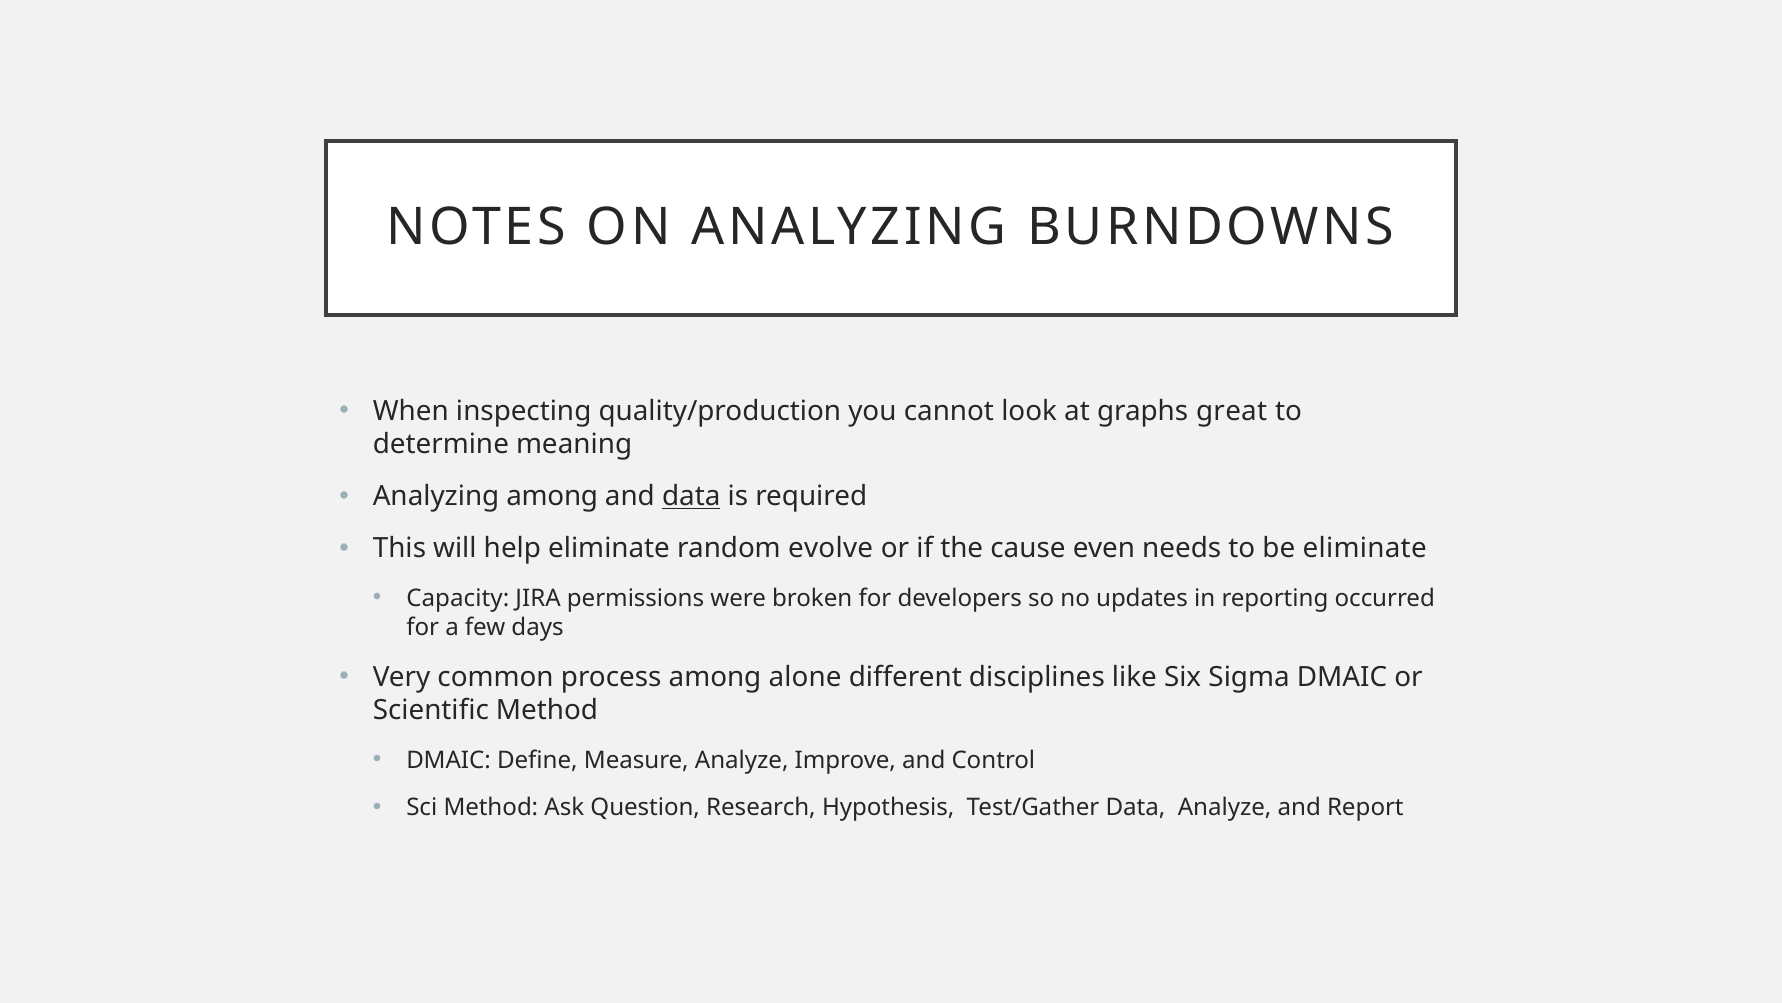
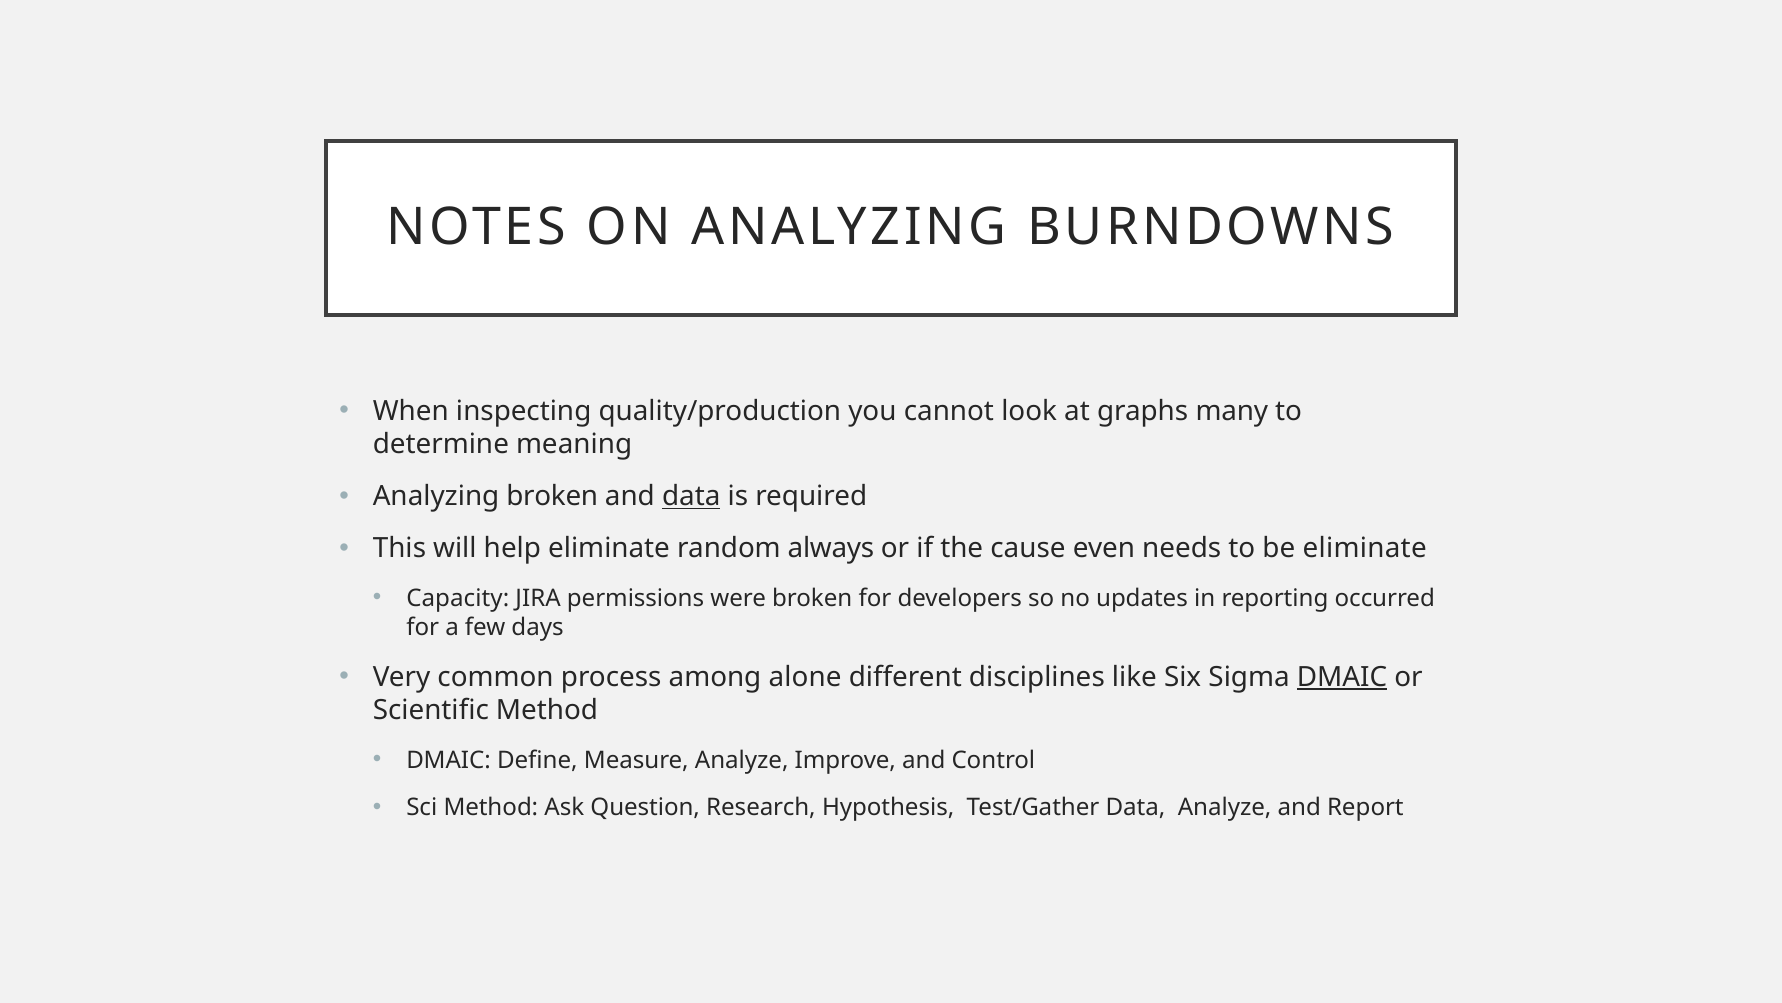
great: great -> many
Analyzing among: among -> broken
evolve: evolve -> always
DMAIC at (1342, 677) underline: none -> present
